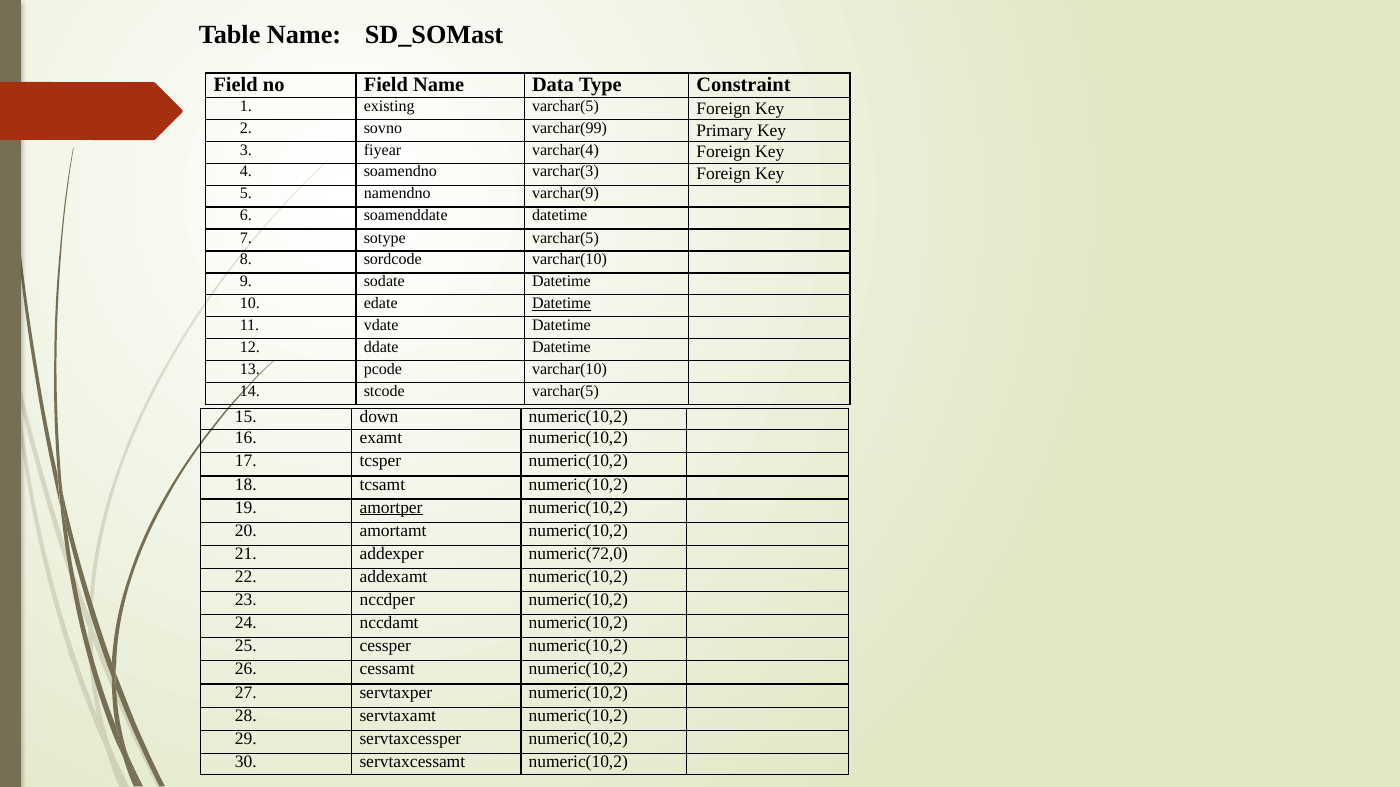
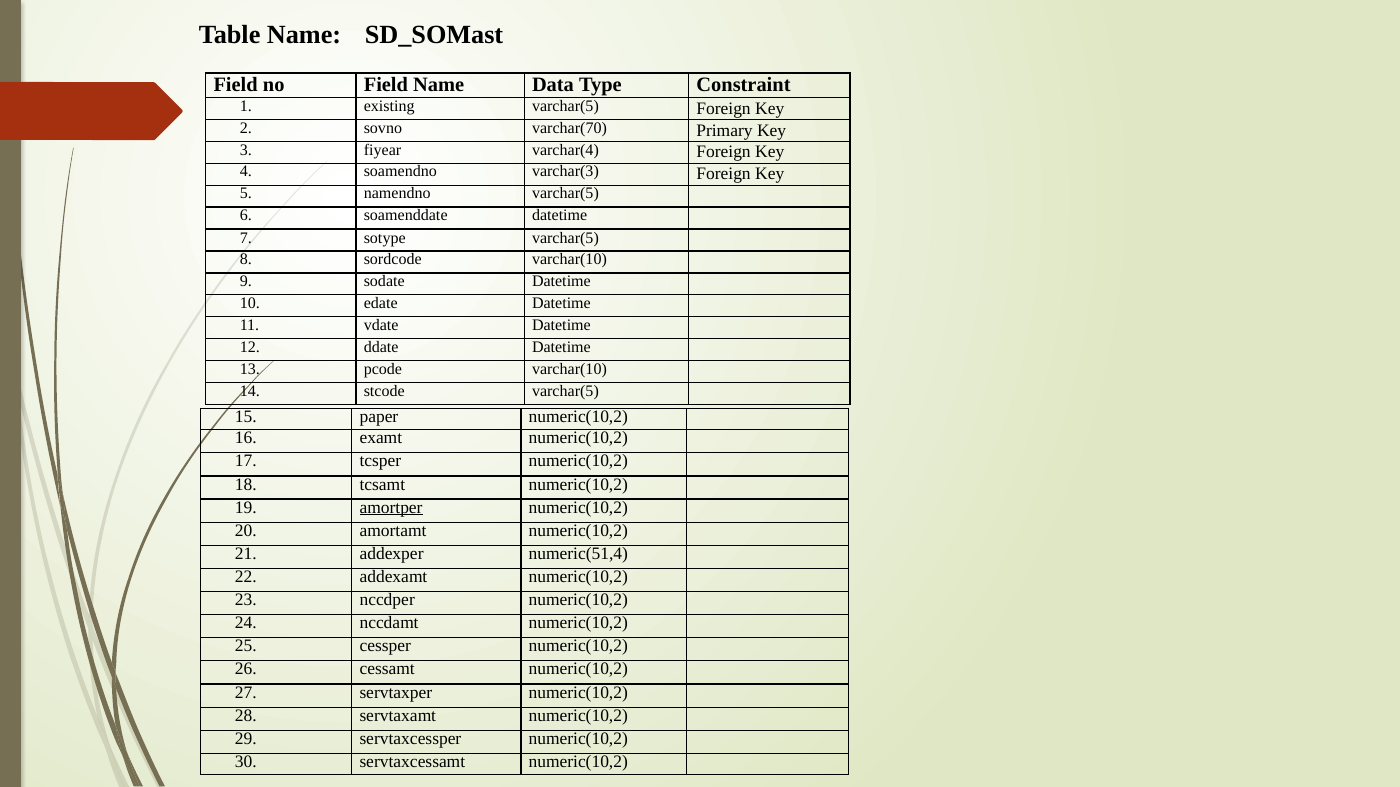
varchar(99: varchar(99 -> varchar(70
namendno varchar(9: varchar(9 -> varchar(5
Datetime at (561, 304) underline: present -> none
down: down -> paper
numeric(72,0: numeric(72,0 -> numeric(51,4
